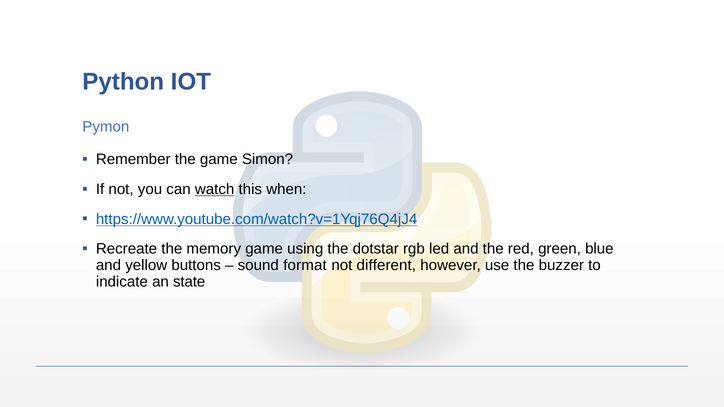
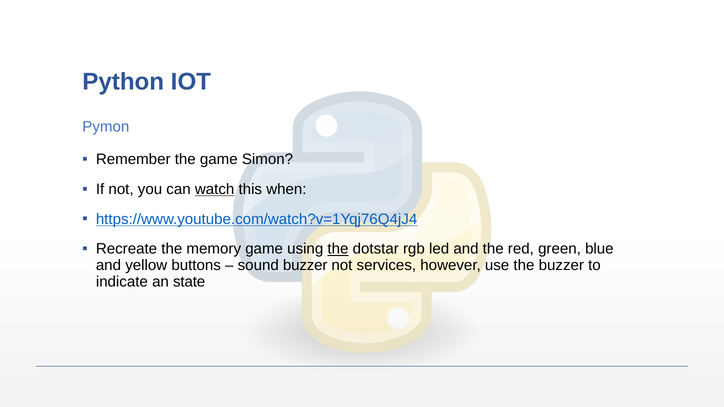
the at (338, 249) underline: none -> present
sound format: format -> buzzer
different: different -> services
